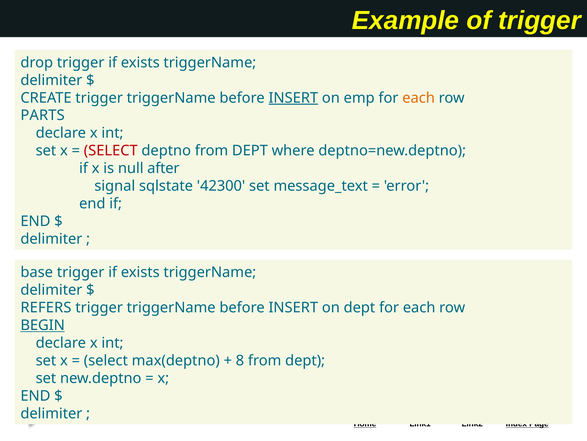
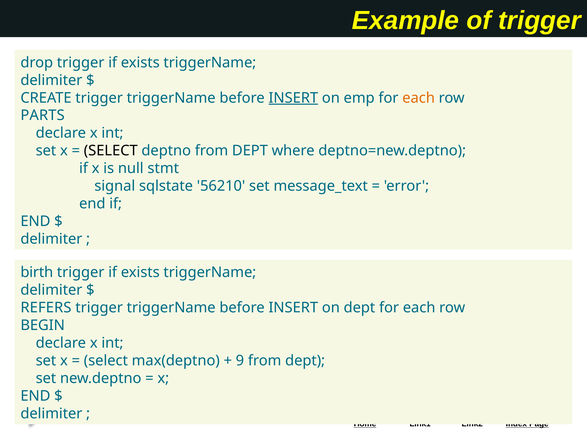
SELECT at (111, 150) colour: red -> black
after: after -> stmt
42300: 42300 -> 56210
base: base -> birth
BEGIN underline: present -> none
8: 8 -> 9
